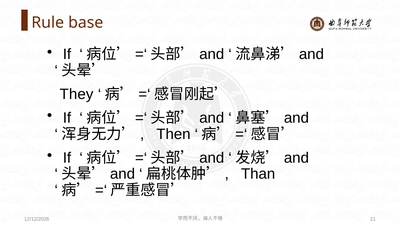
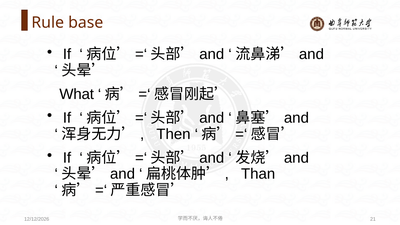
They: They -> What
